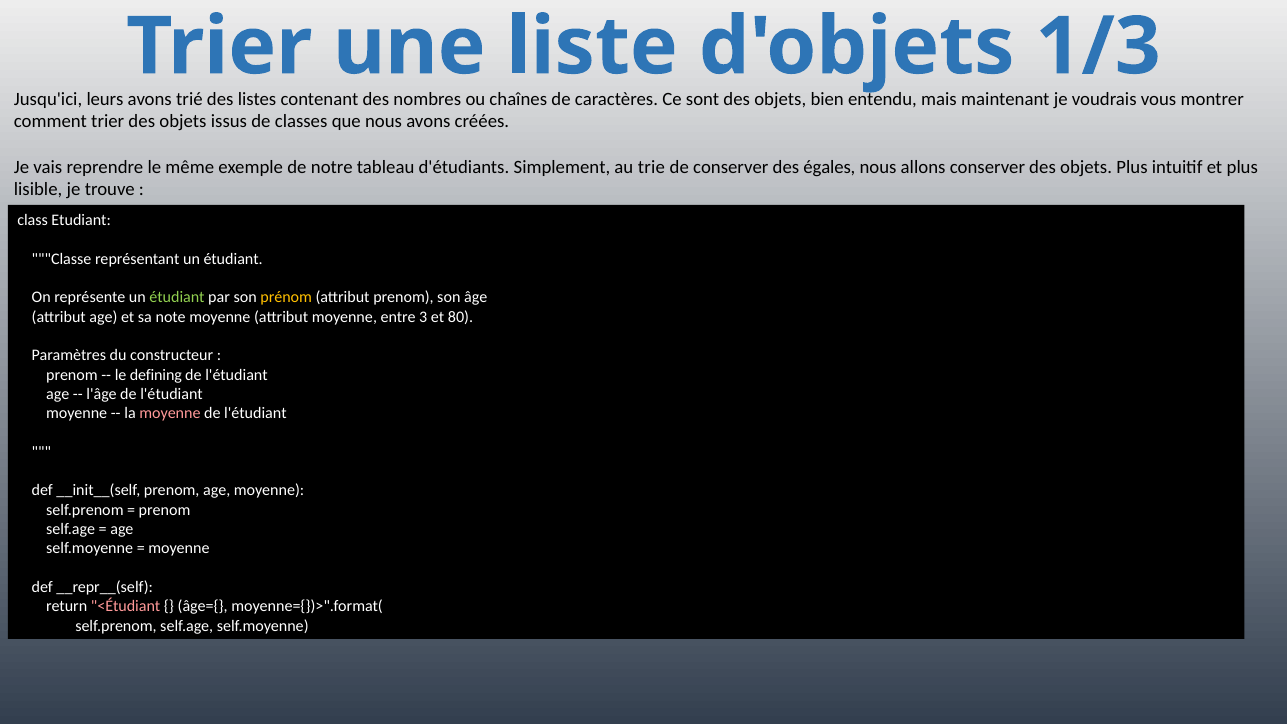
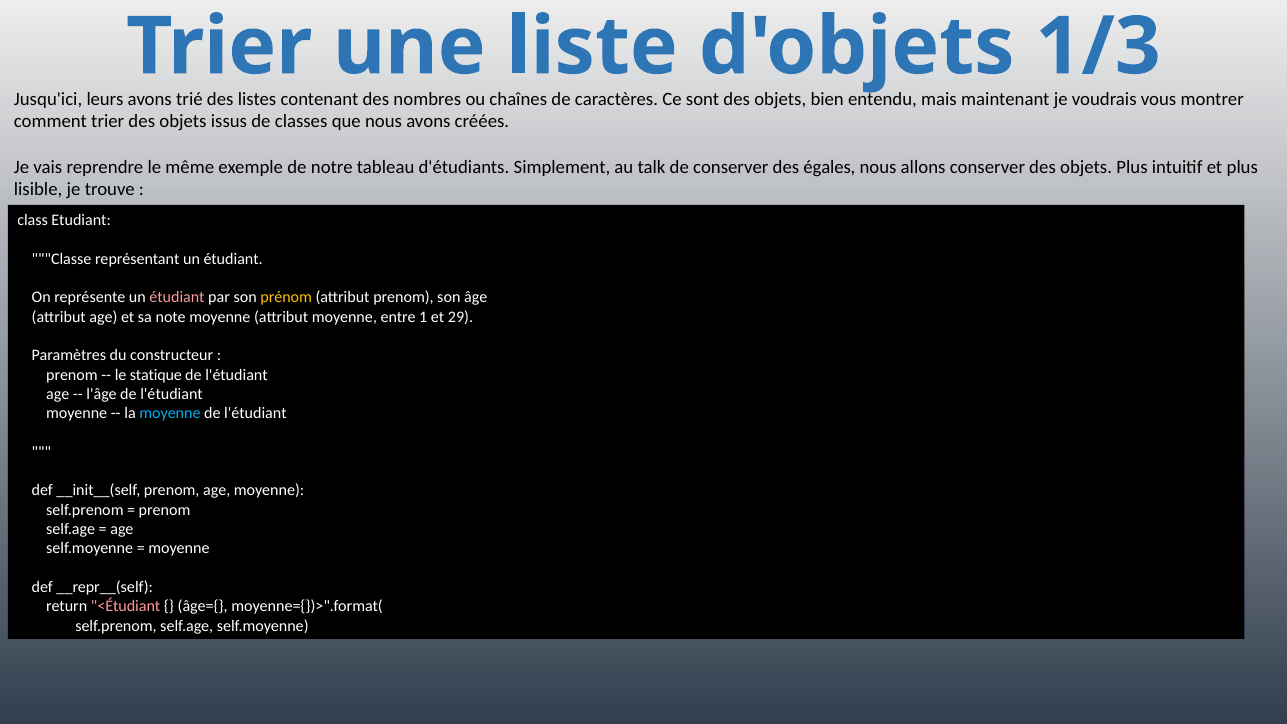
trie: trie -> talk
étudiant at (177, 297) colour: light green -> pink
3: 3 -> 1
80: 80 -> 29
defining: defining -> statique
moyenne at (170, 413) colour: pink -> light blue
